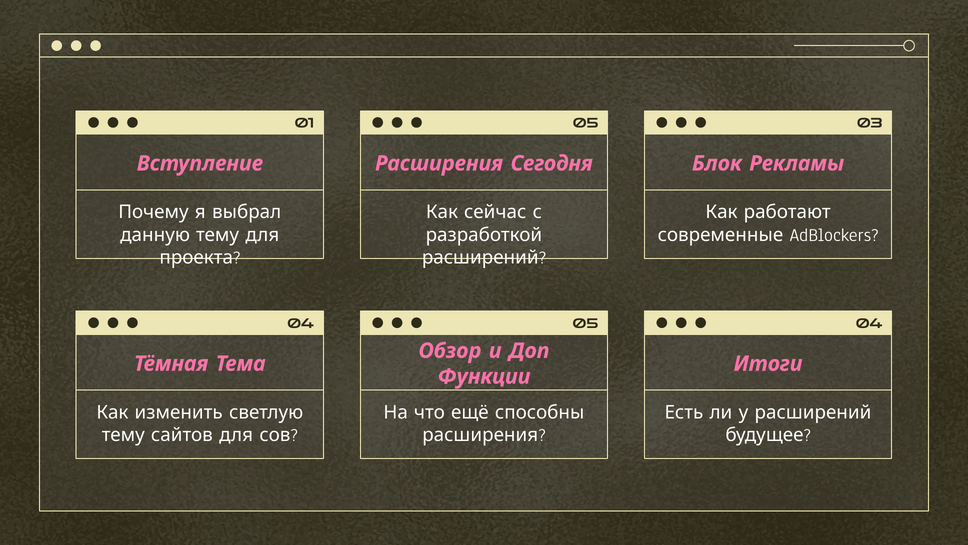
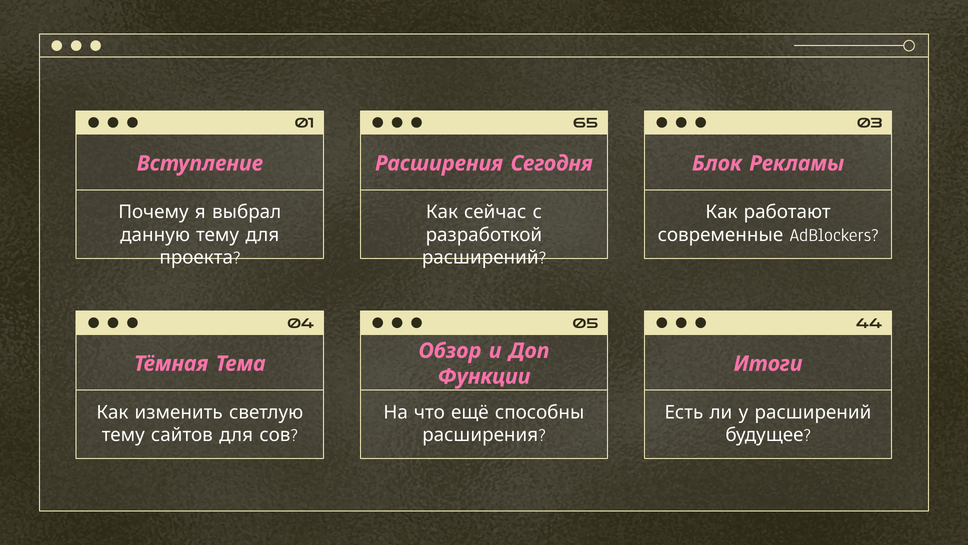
01 05: 05 -> 65
05 04: 04 -> 44
